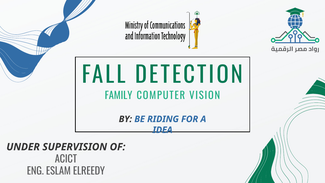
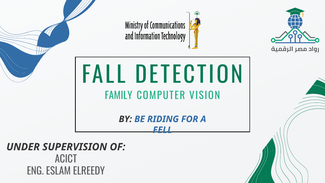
IDEA: IDEA -> FELL
